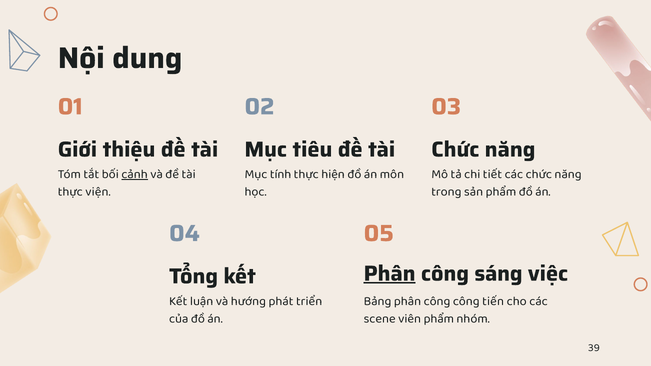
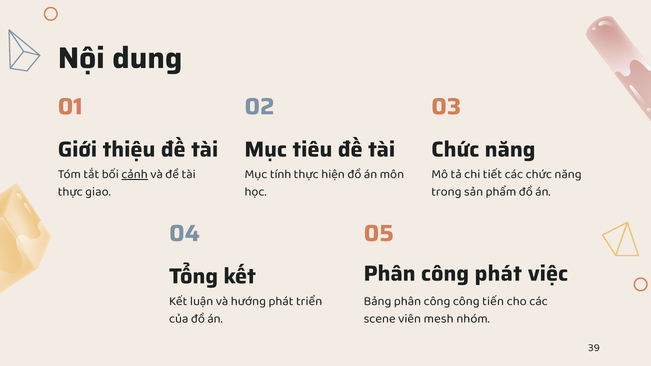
viện: viện -> giao
Phân at (390, 274) underline: present -> none
công sáng: sáng -> phát
viên phẩm: phẩm -> mesh
